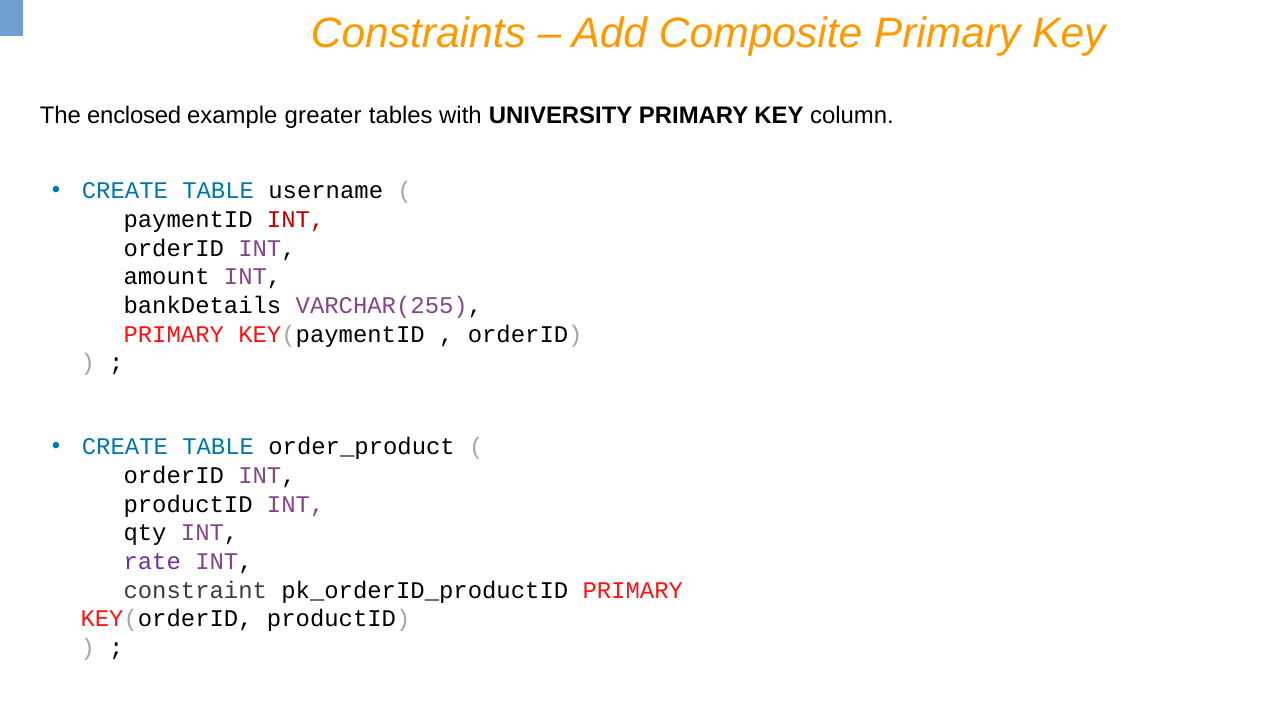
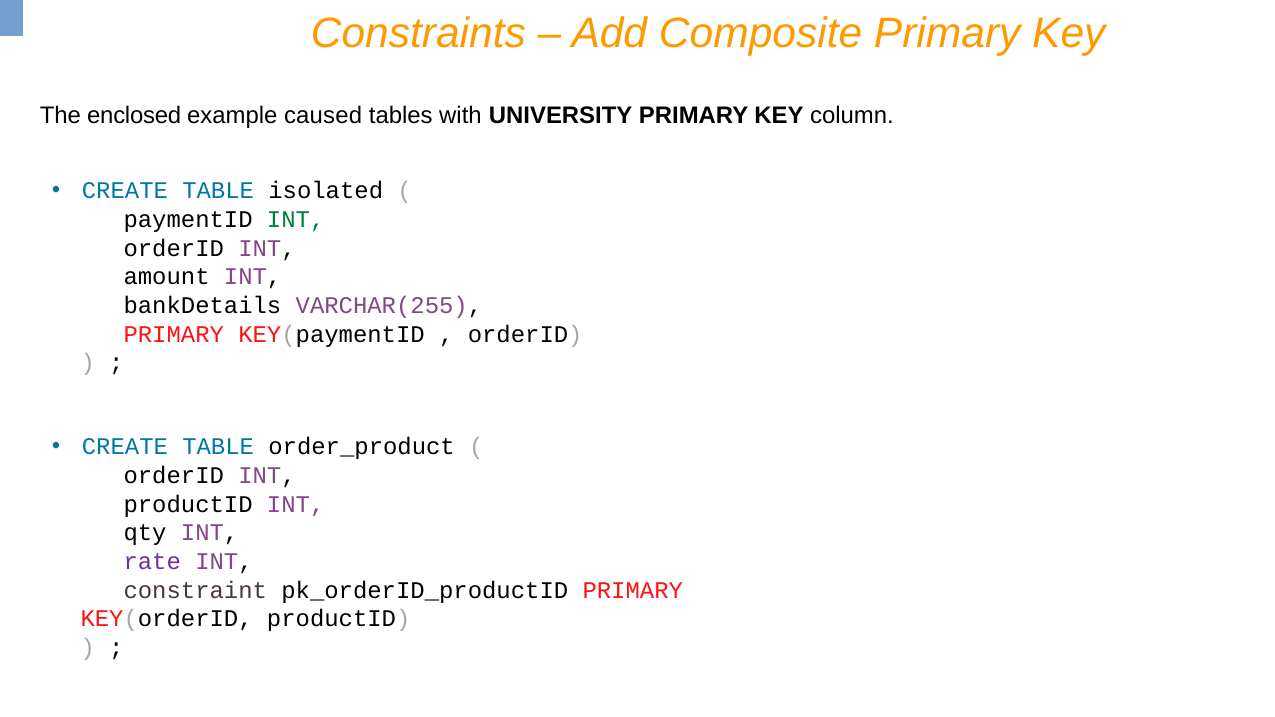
greater: greater -> caused
username: username -> isolated
INT at (296, 220) colour: red -> green
